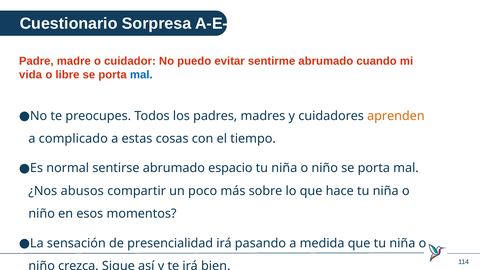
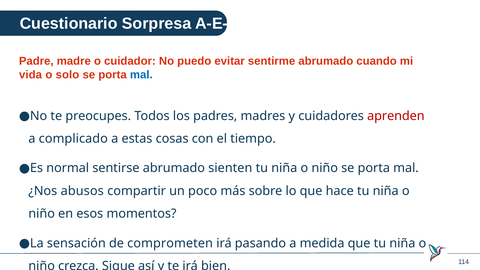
libre: libre -> solo
aprenden colour: orange -> red
espacio: espacio -> sienten
presencialidad: presencialidad -> comprometen
